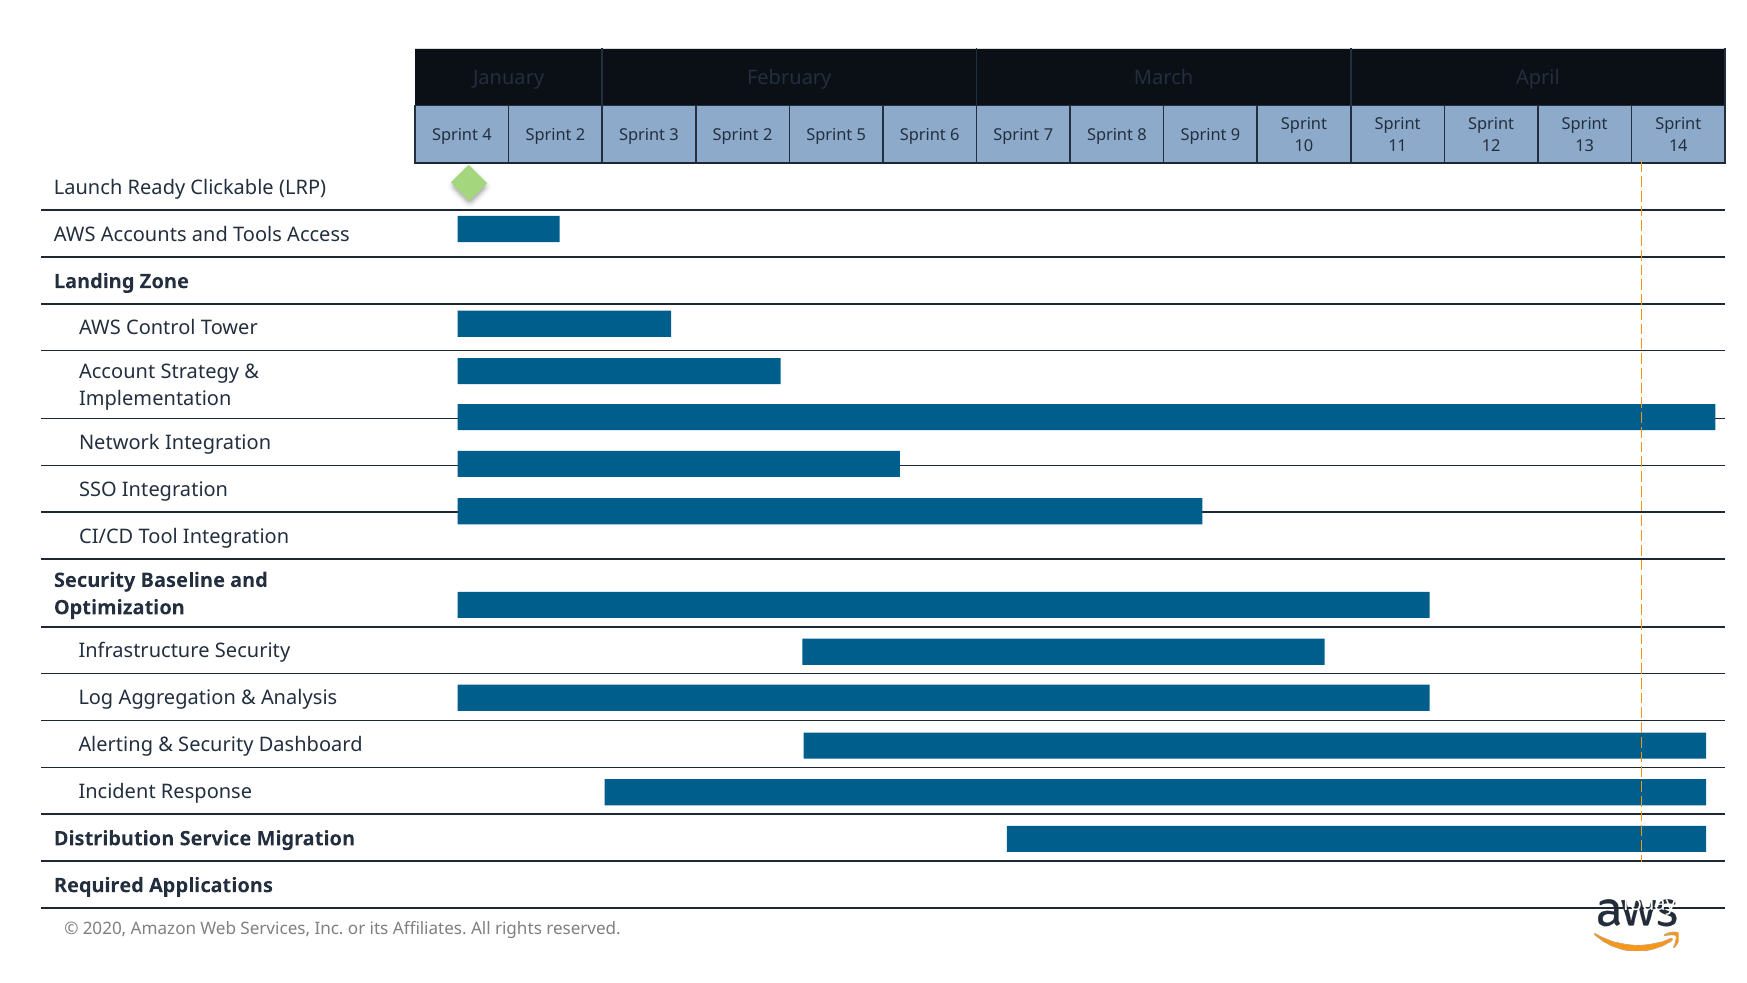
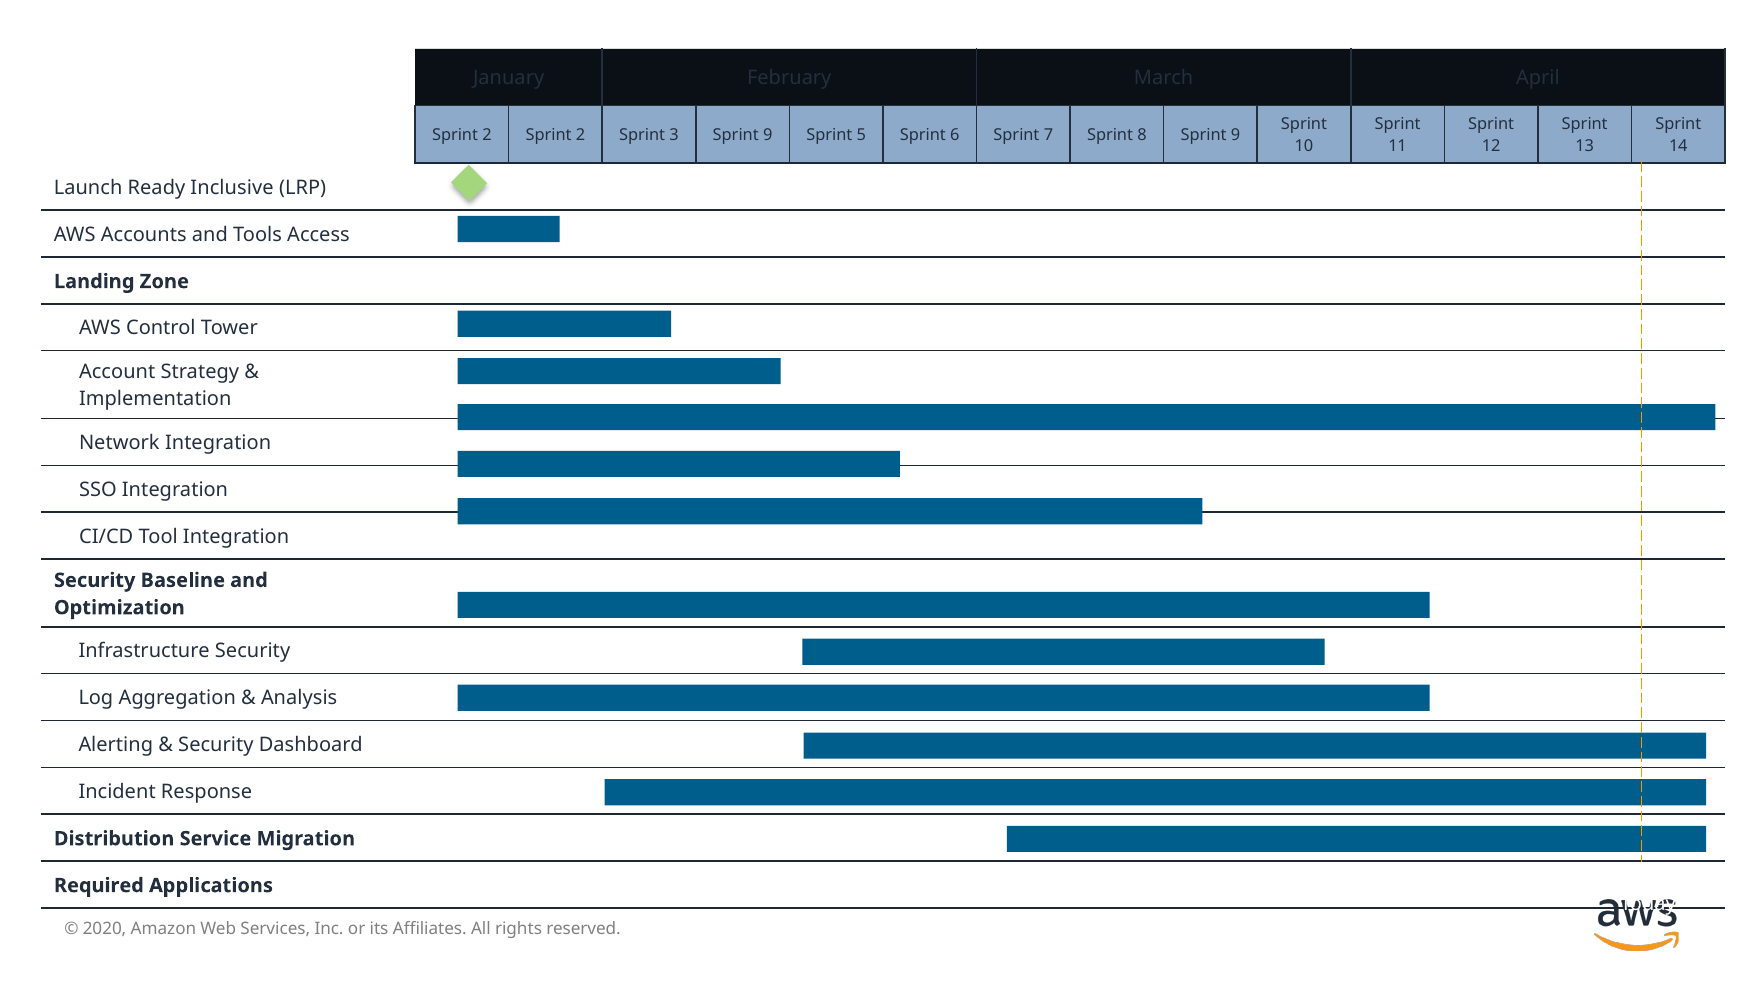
4 at (487, 135): 4 -> 2
3 Sprint 2: 2 -> 9
Clickable: Clickable -> Inclusive
